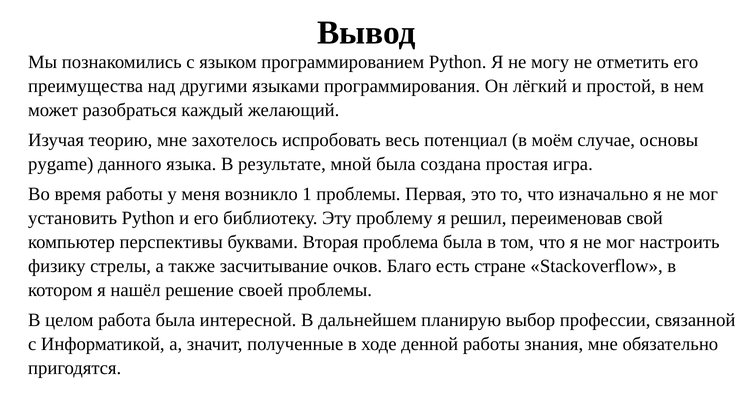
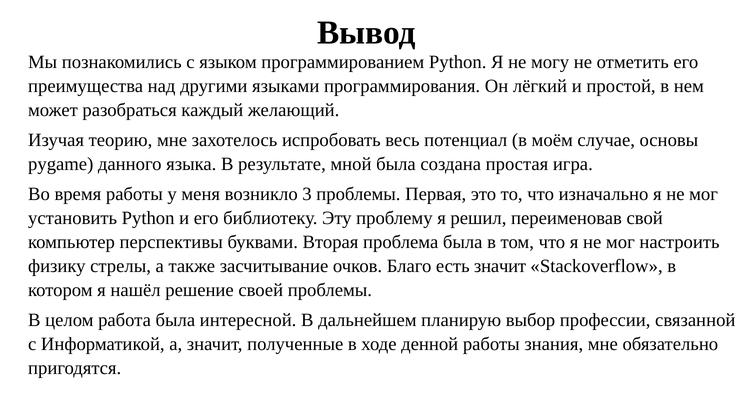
1: 1 -> 3
есть стране: стране -> значит
